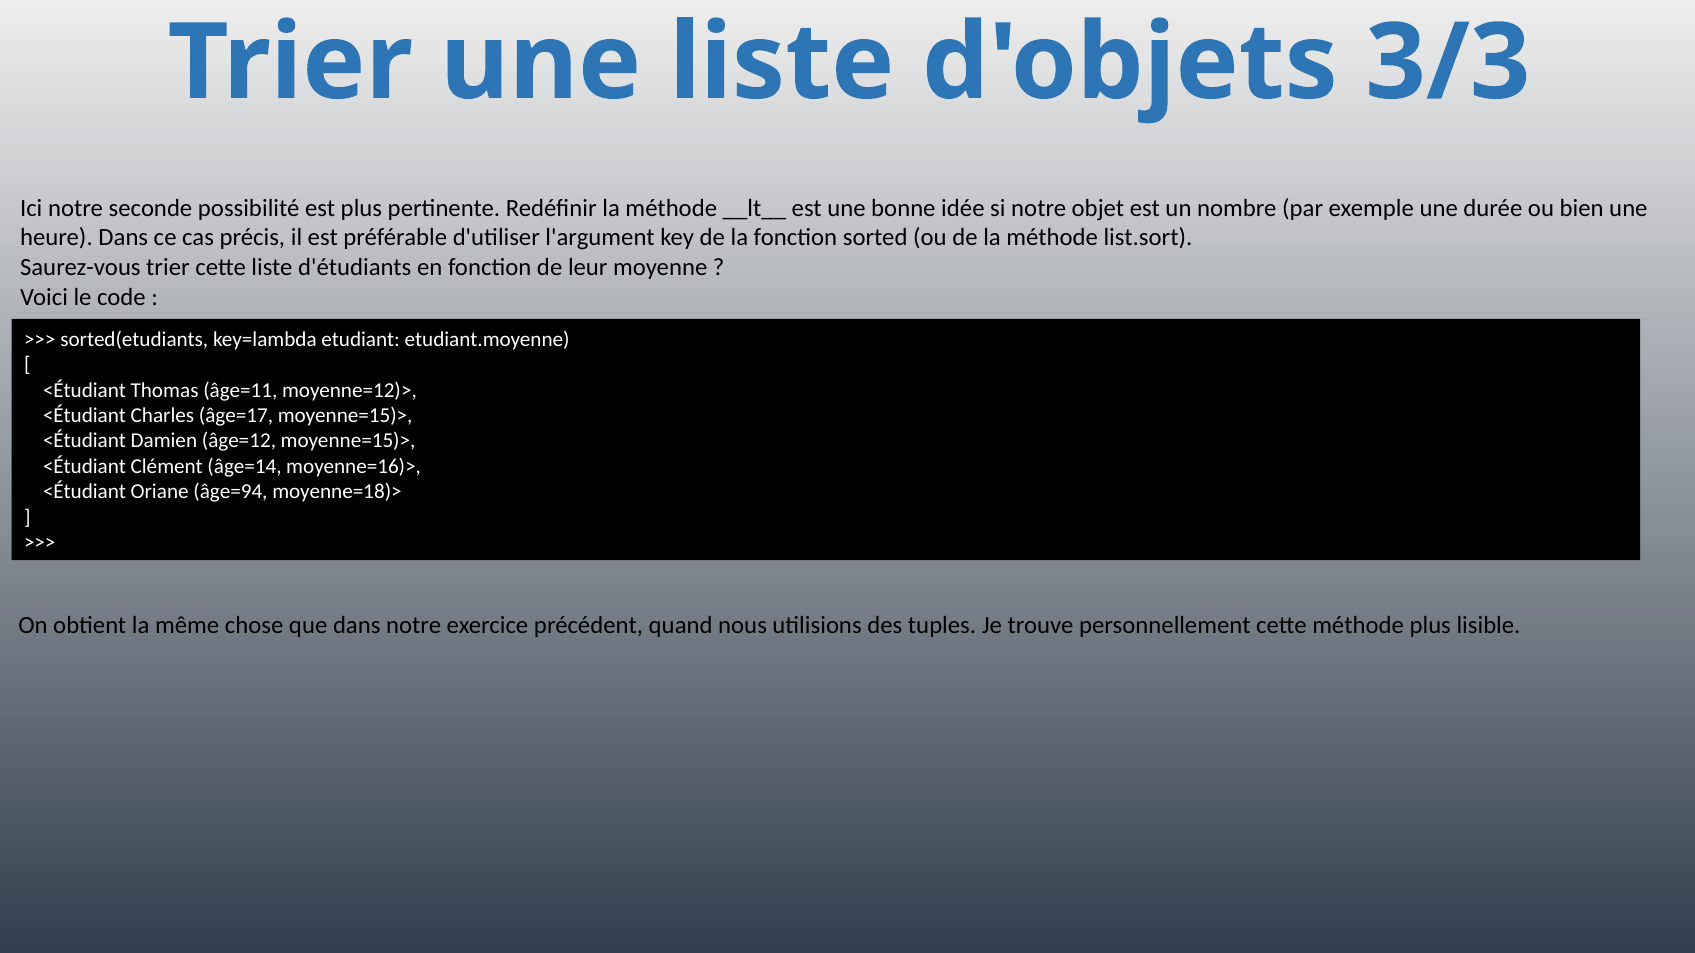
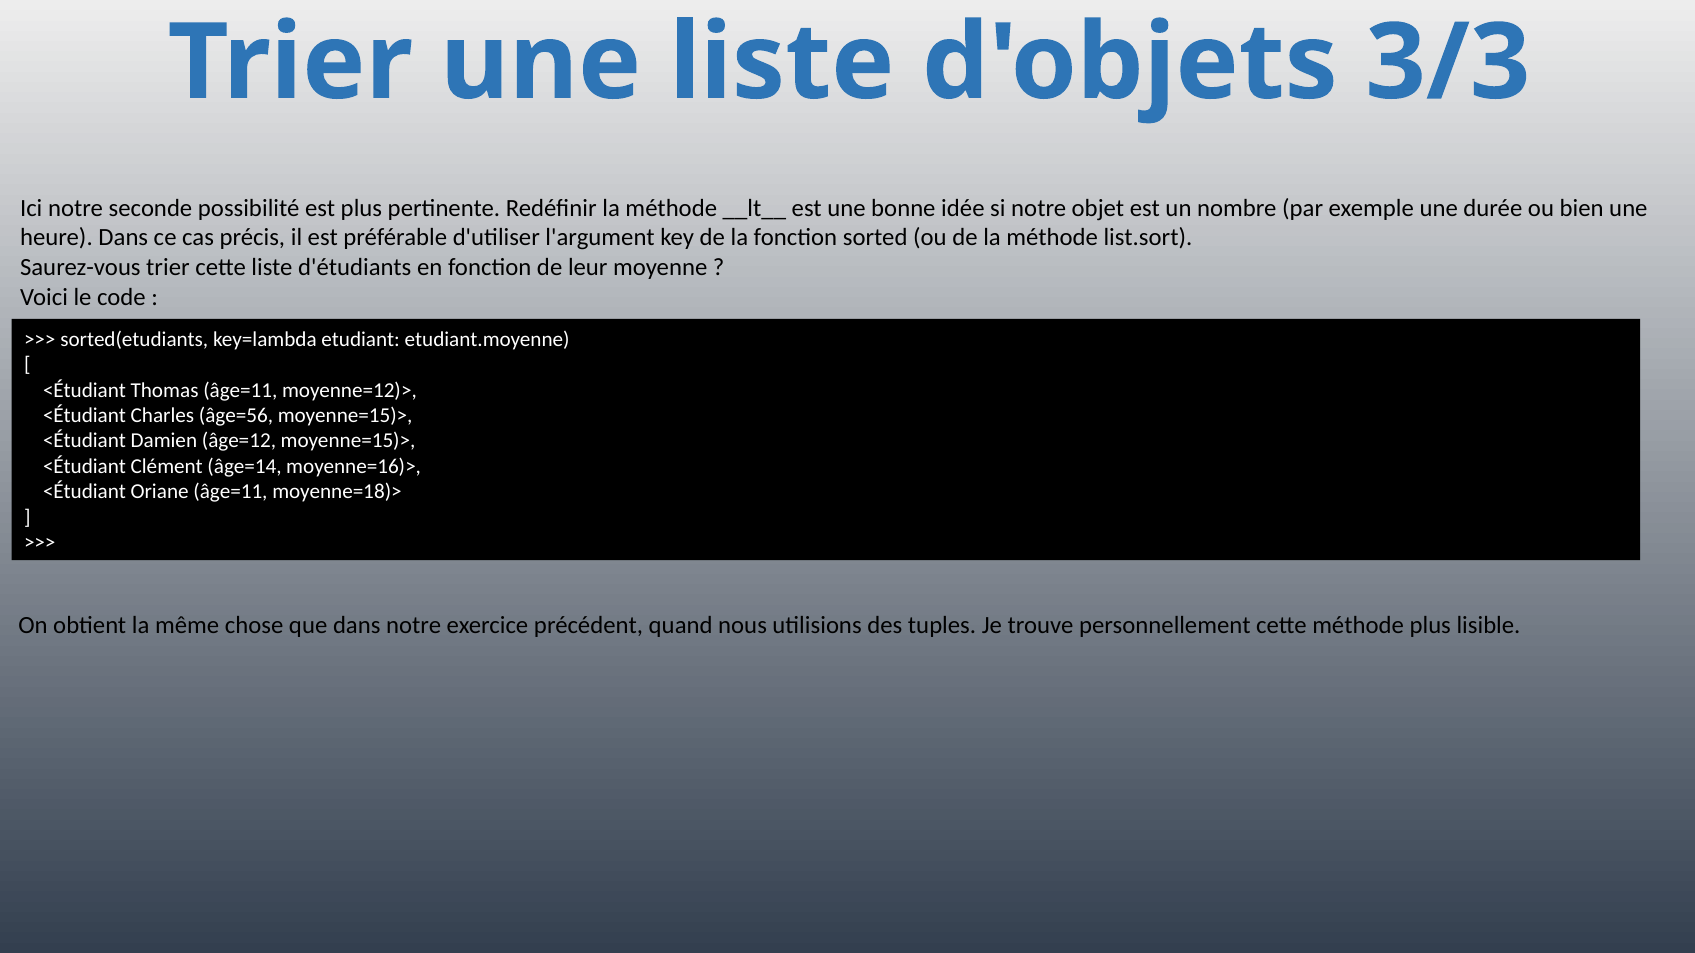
âge=17: âge=17 -> âge=56
Oriane âge=94: âge=94 -> âge=11
